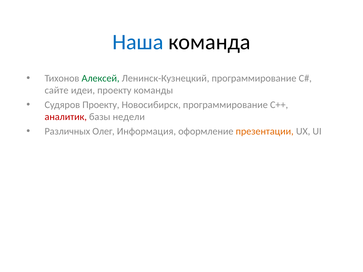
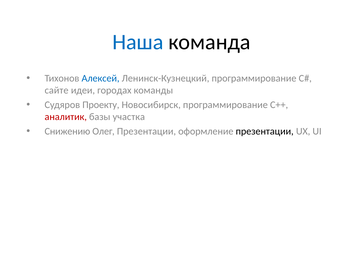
Алексей colour: green -> blue
идеи проекту: проекту -> городах
недели: недели -> участка
Различных: Различных -> Снижению
Олег Информация: Информация -> Презентации
презентации at (265, 131) colour: orange -> black
